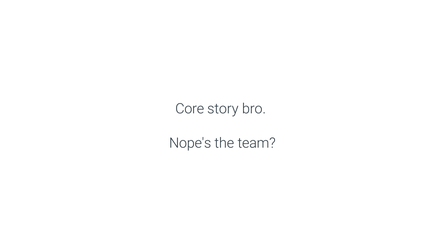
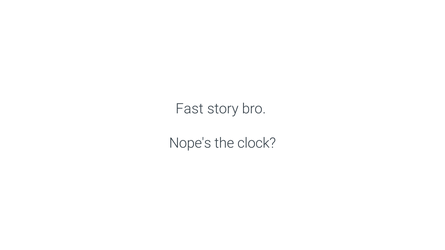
Core: Core -> Fast
team: team -> clock
